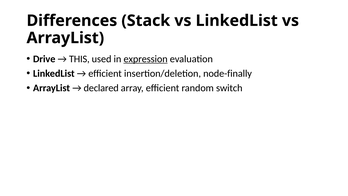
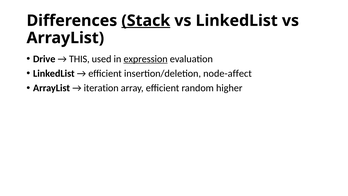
Stack underline: none -> present
node-finally: node-finally -> node-affect
declared: declared -> iteration
switch: switch -> higher
